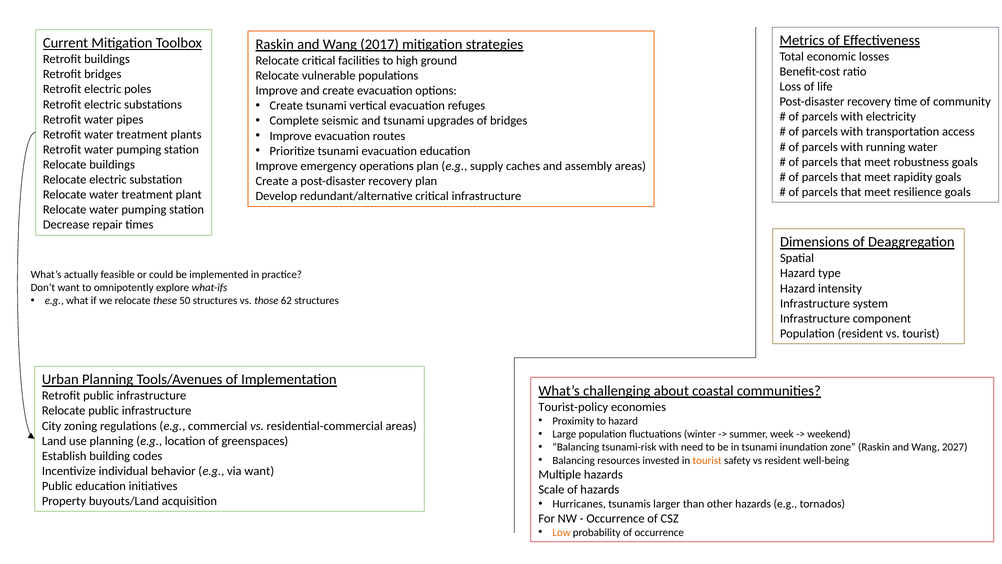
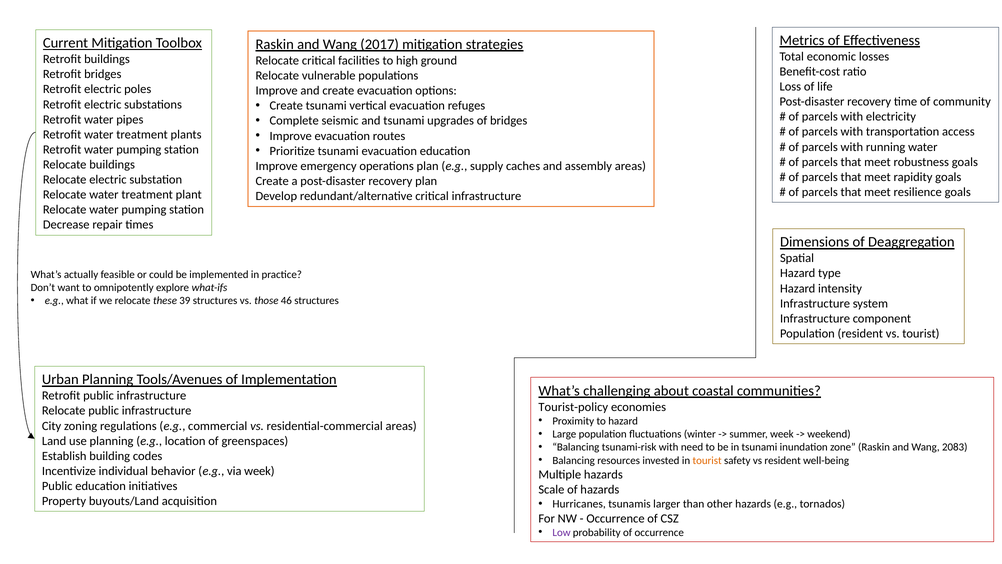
50: 50 -> 39
62: 62 -> 46
2027: 2027 -> 2083
via want: want -> week
Low colour: orange -> purple
